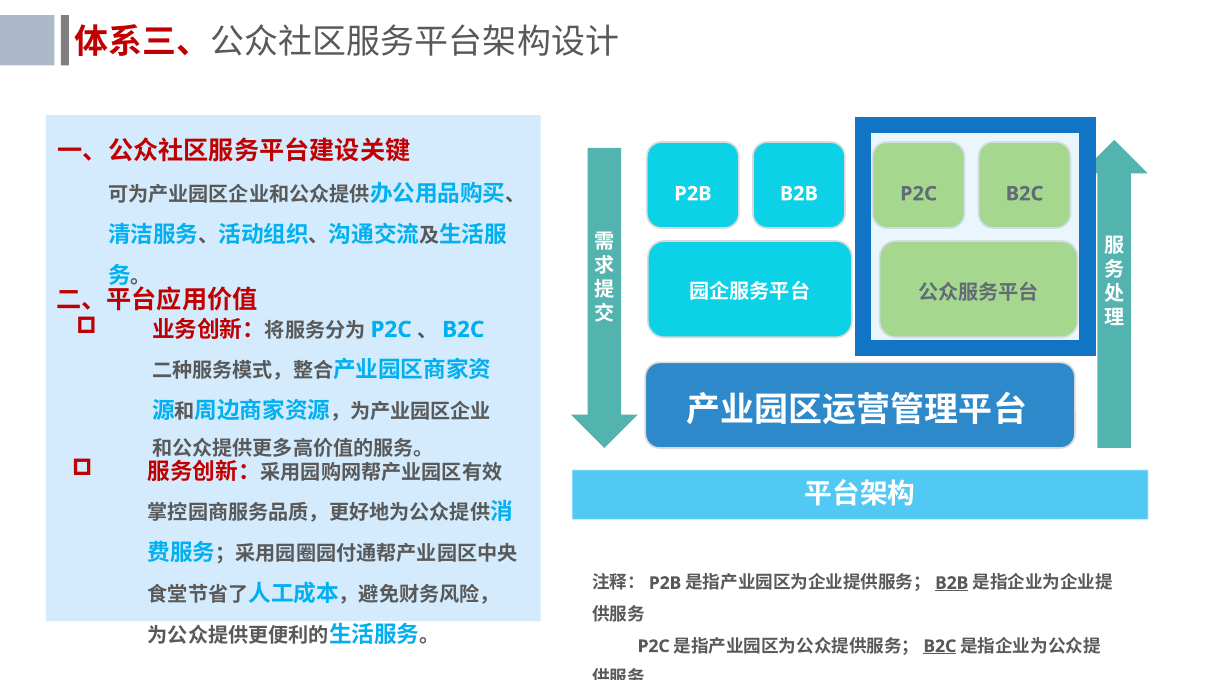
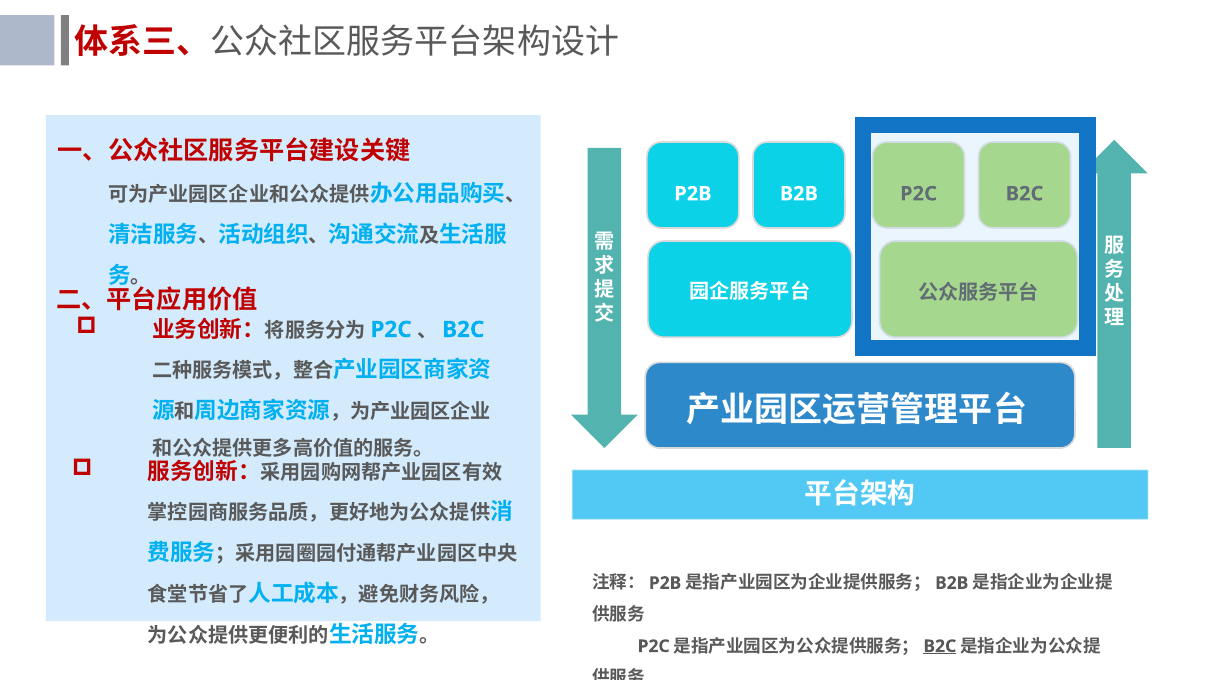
B2B at (952, 583) underline: present -> none
